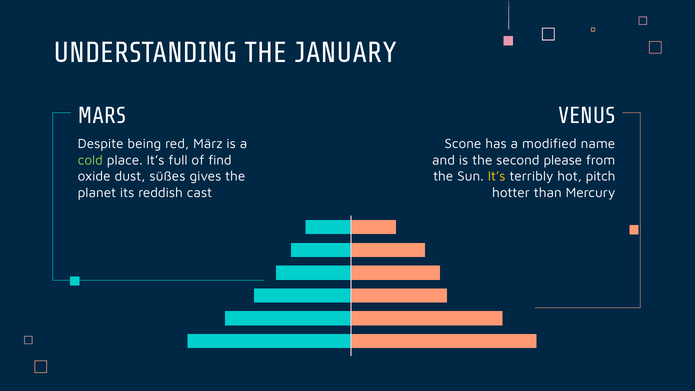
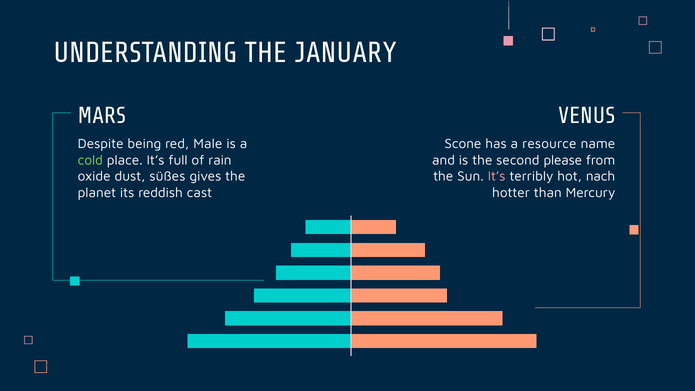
März: März -> Male
modified: modified -> resource
find: find -> rain
It’s at (497, 176) colour: yellow -> pink
pitch: pitch -> nach
